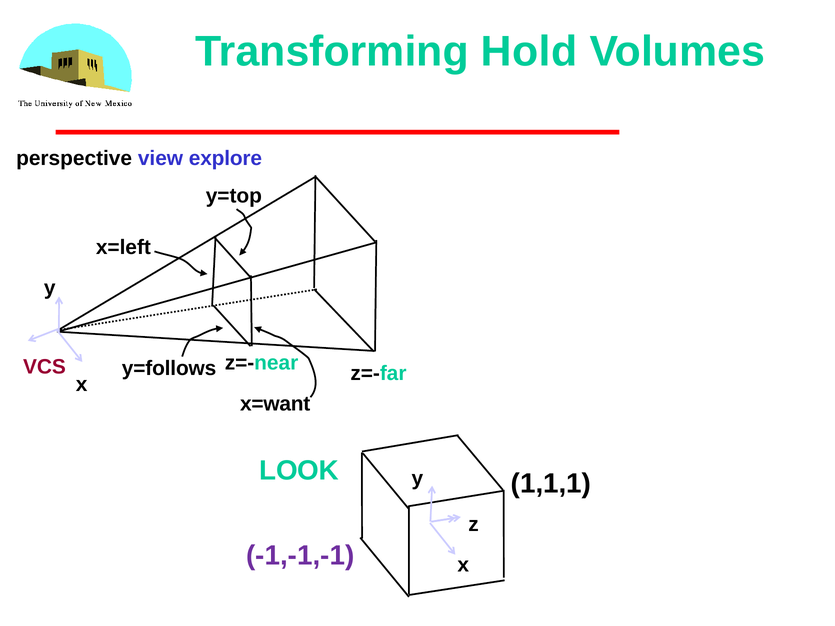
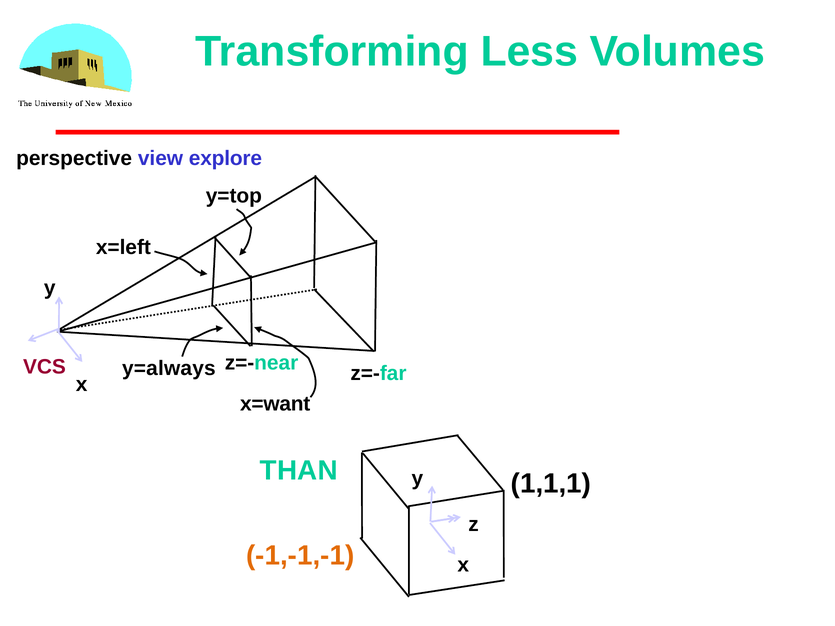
Hold: Hold -> Less
y=follows: y=follows -> y=always
LOOK: LOOK -> THAN
-1,-1,-1 colour: purple -> orange
